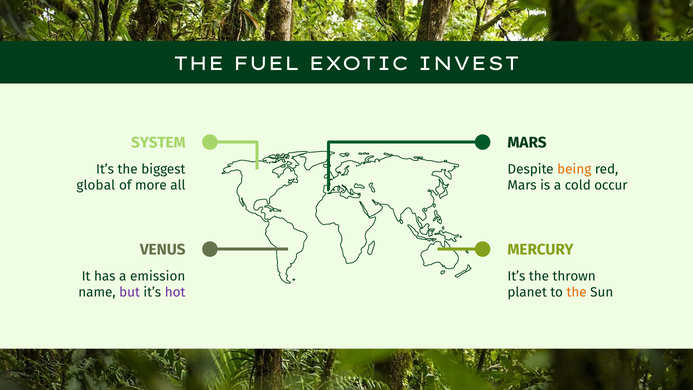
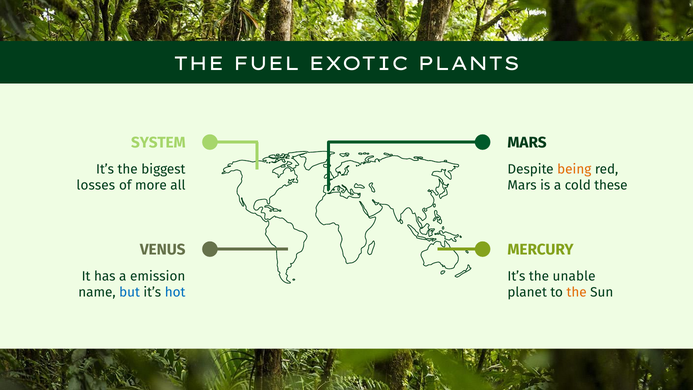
INVEST: INVEST -> PLANTS
global: global -> losses
occur: occur -> these
thrown: thrown -> unable
but colour: purple -> blue
hot colour: purple -> blue
